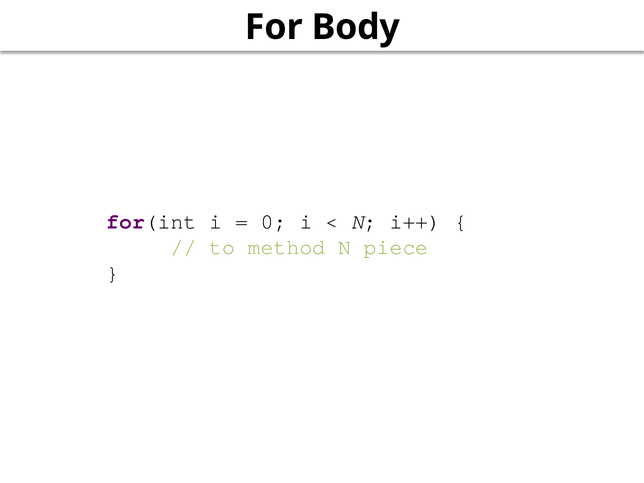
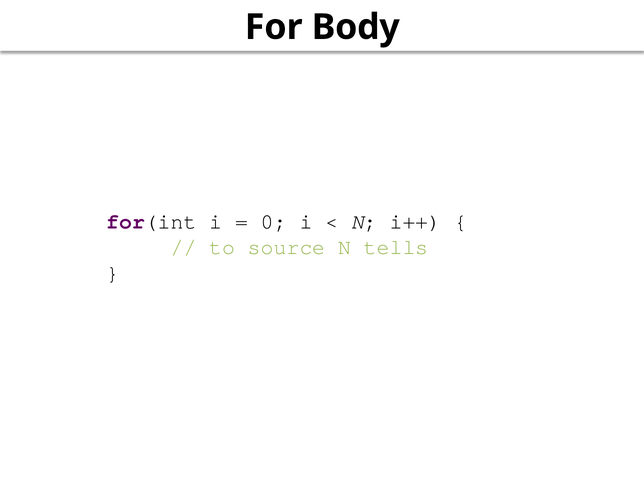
method: method -> source
piece: piece -> tells
